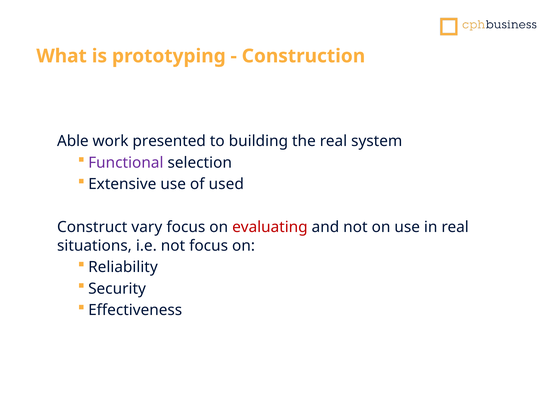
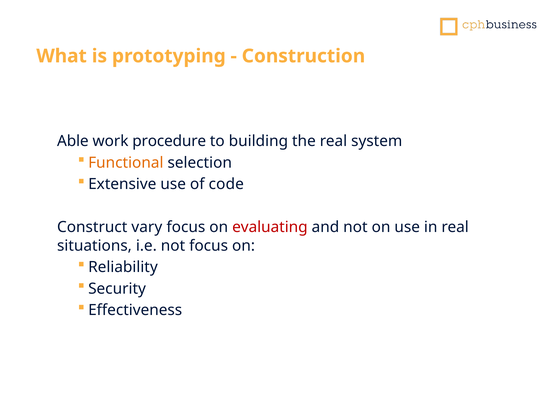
presented: presented -> procedure
Functional colour: purple -> orange
used: used -> code
